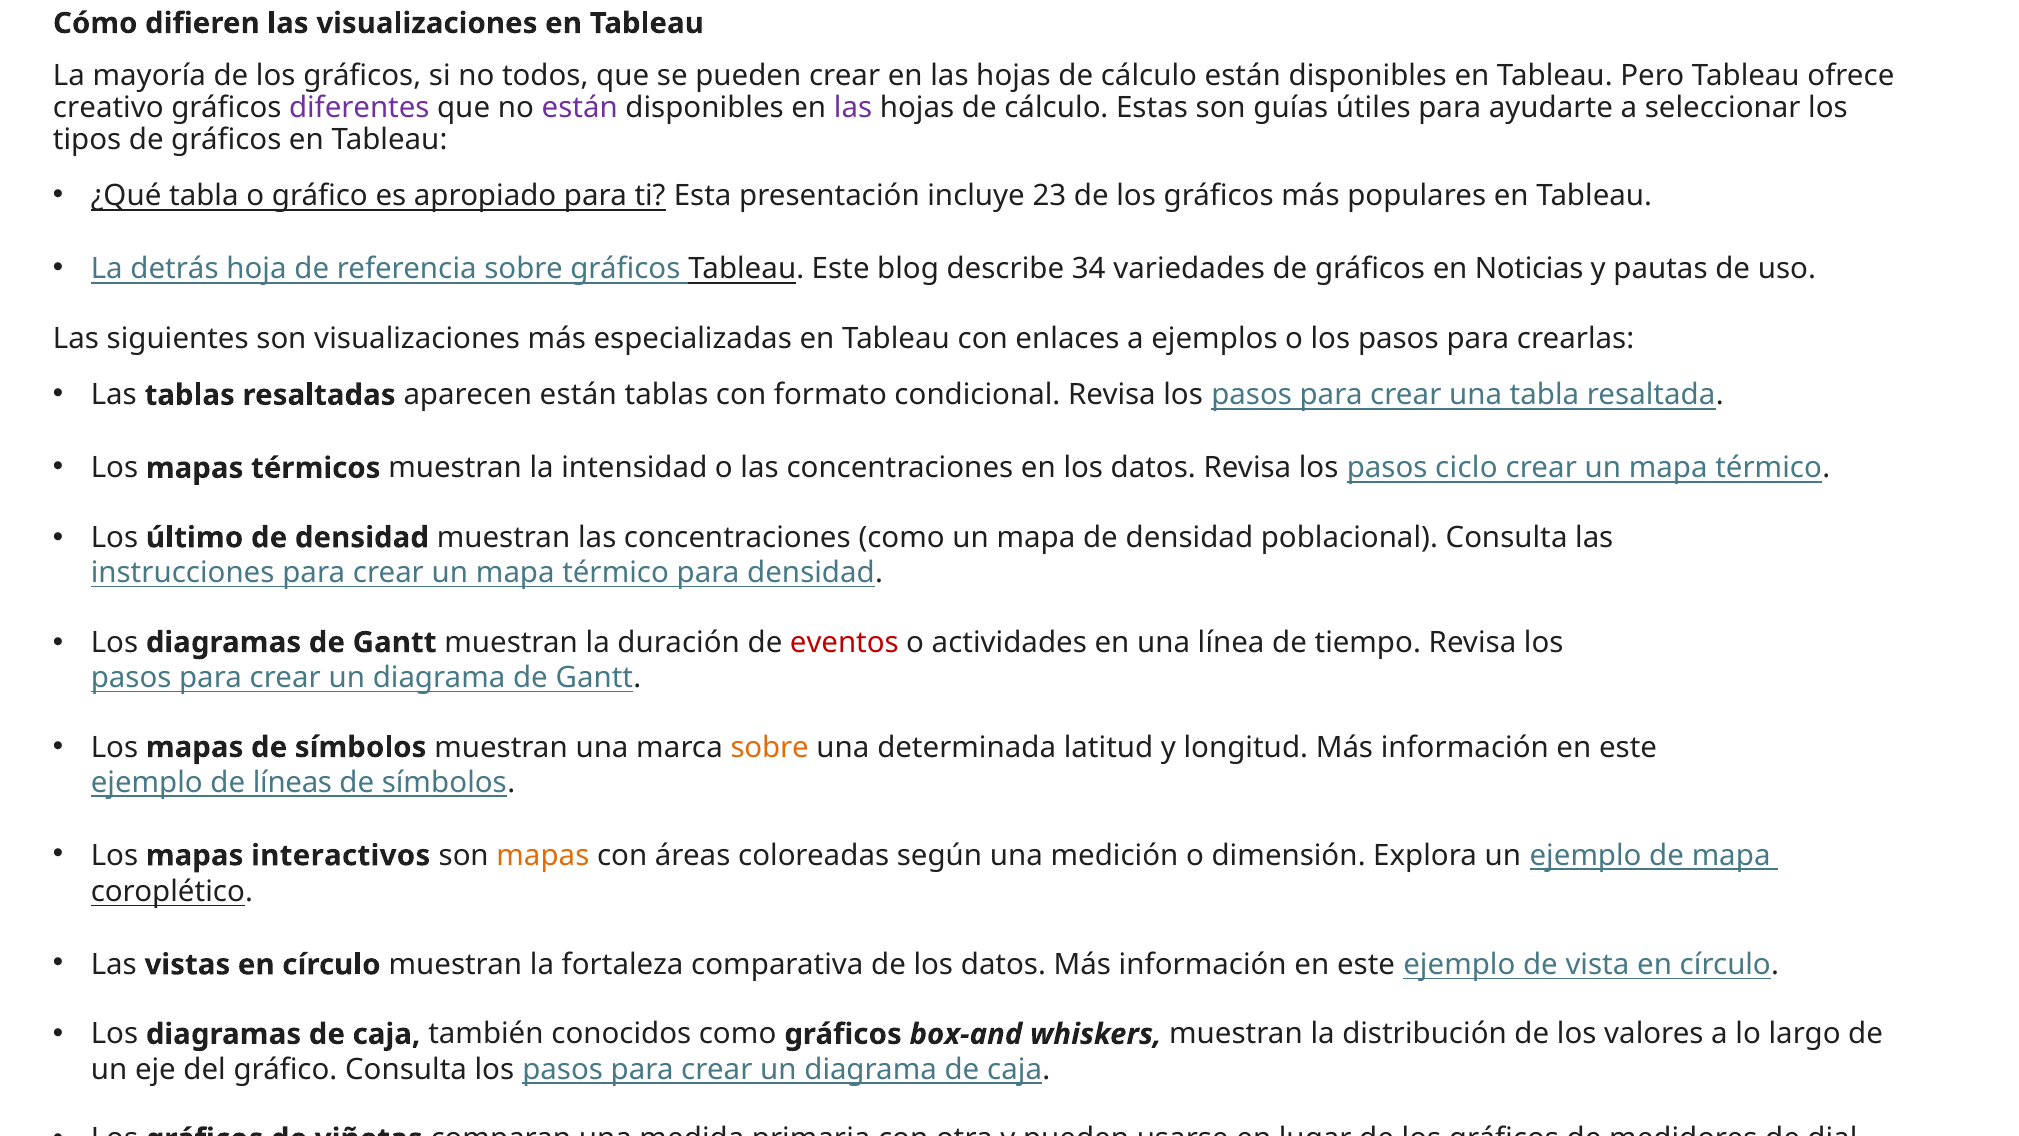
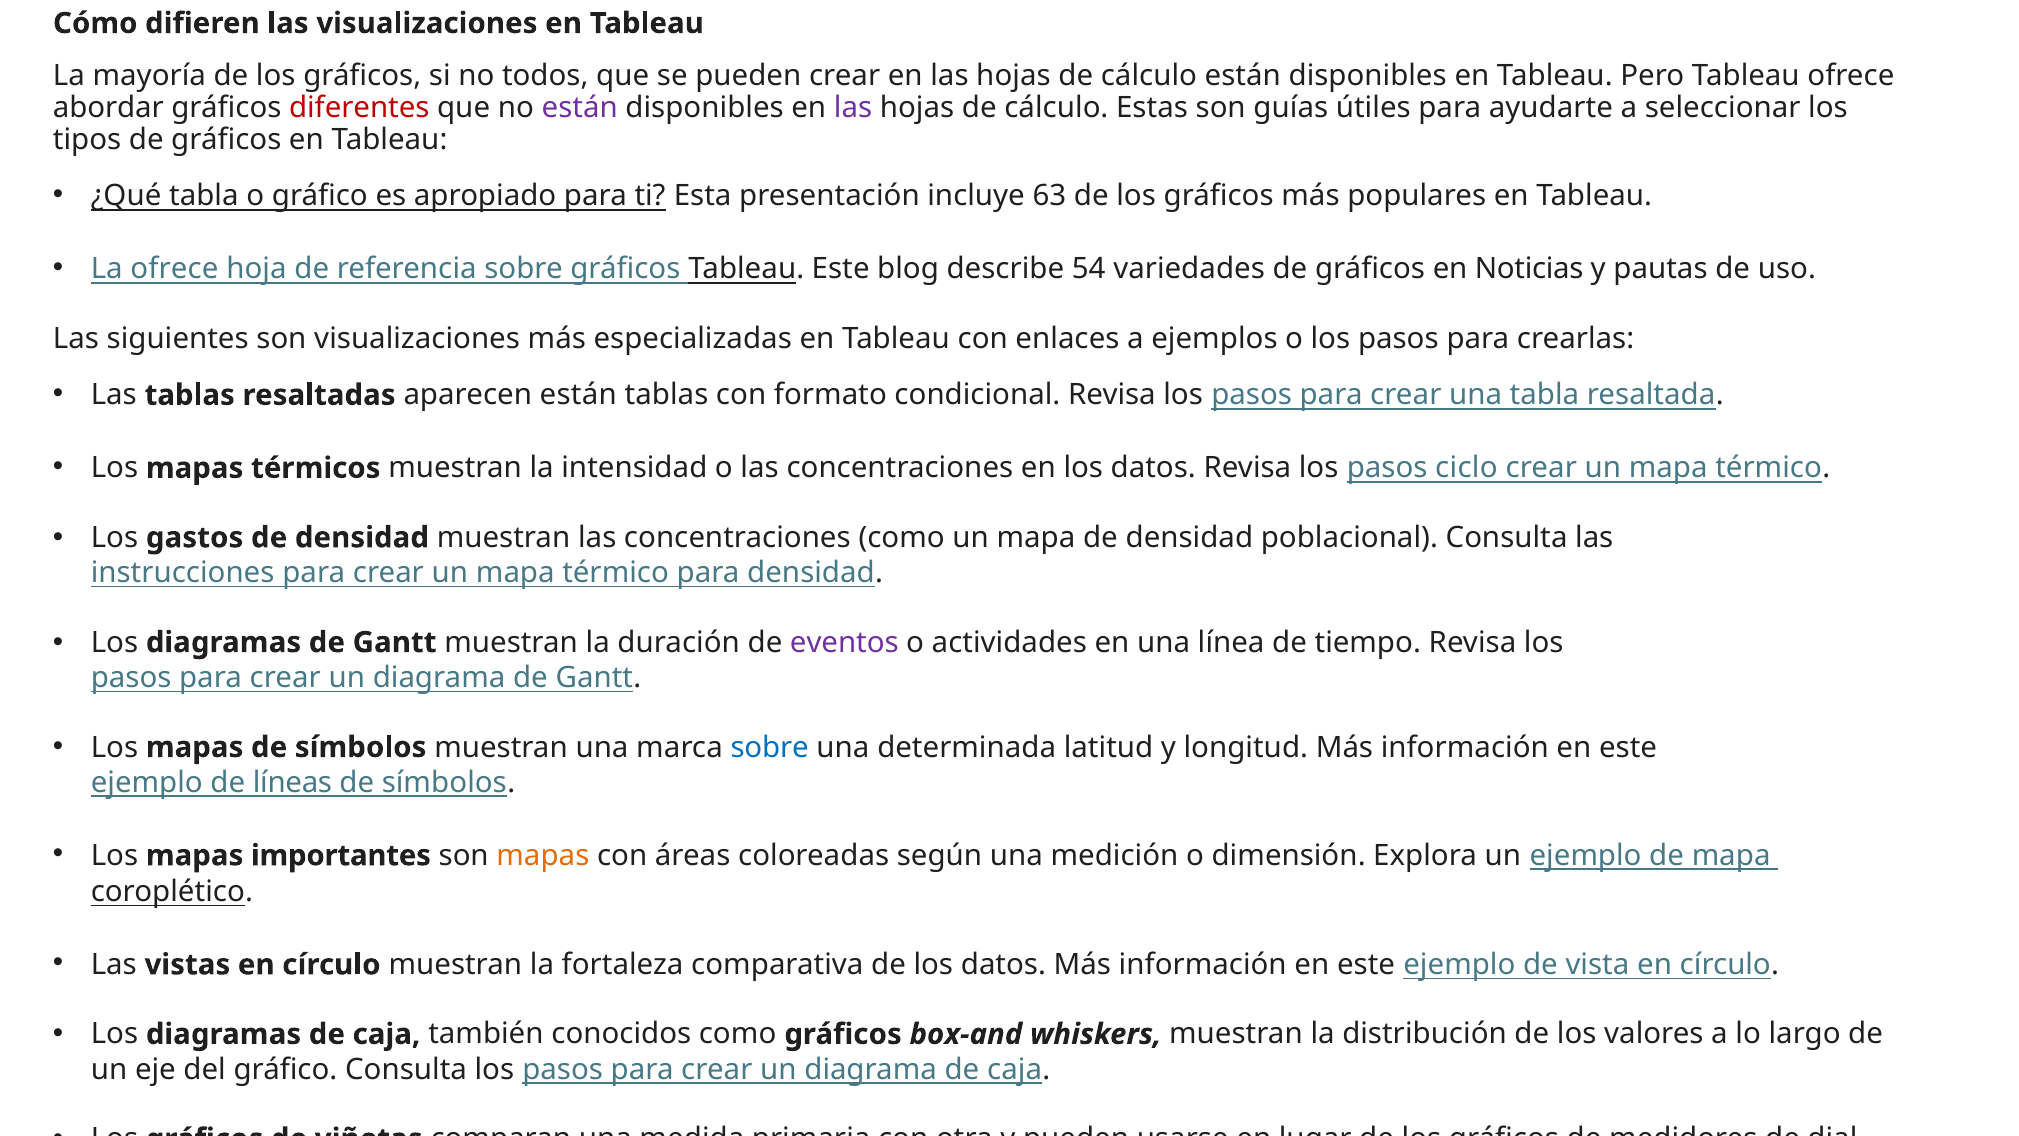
creativo: creativo -> abordar
diferentes colour: purple -> red
23: 23 -> 63
La detrás: detrás -> ofrece
34: 34 -> 54
último: último -> gastos
eventos colour: red -> purple
sobre at (770, 747) colour: orange -> blue
interactivos: interactivos -> importantes
